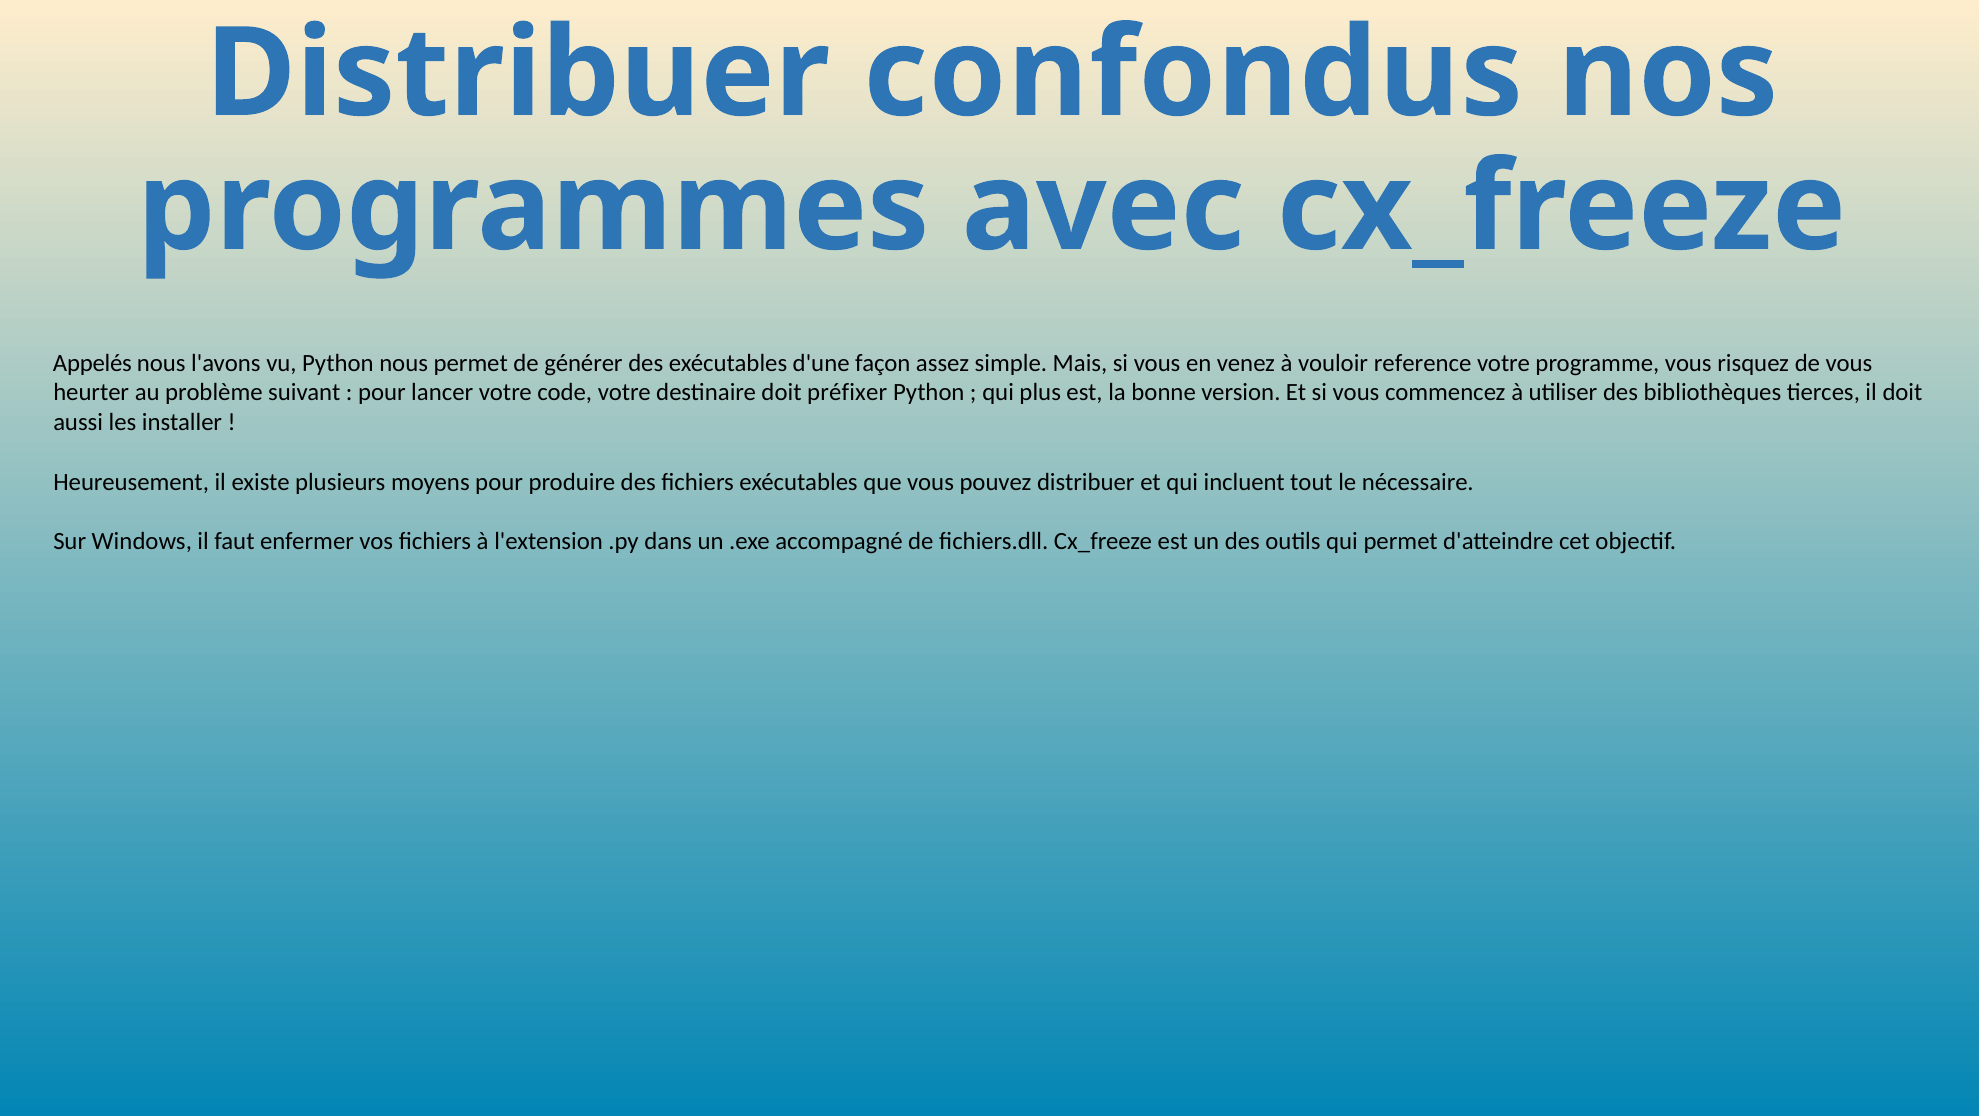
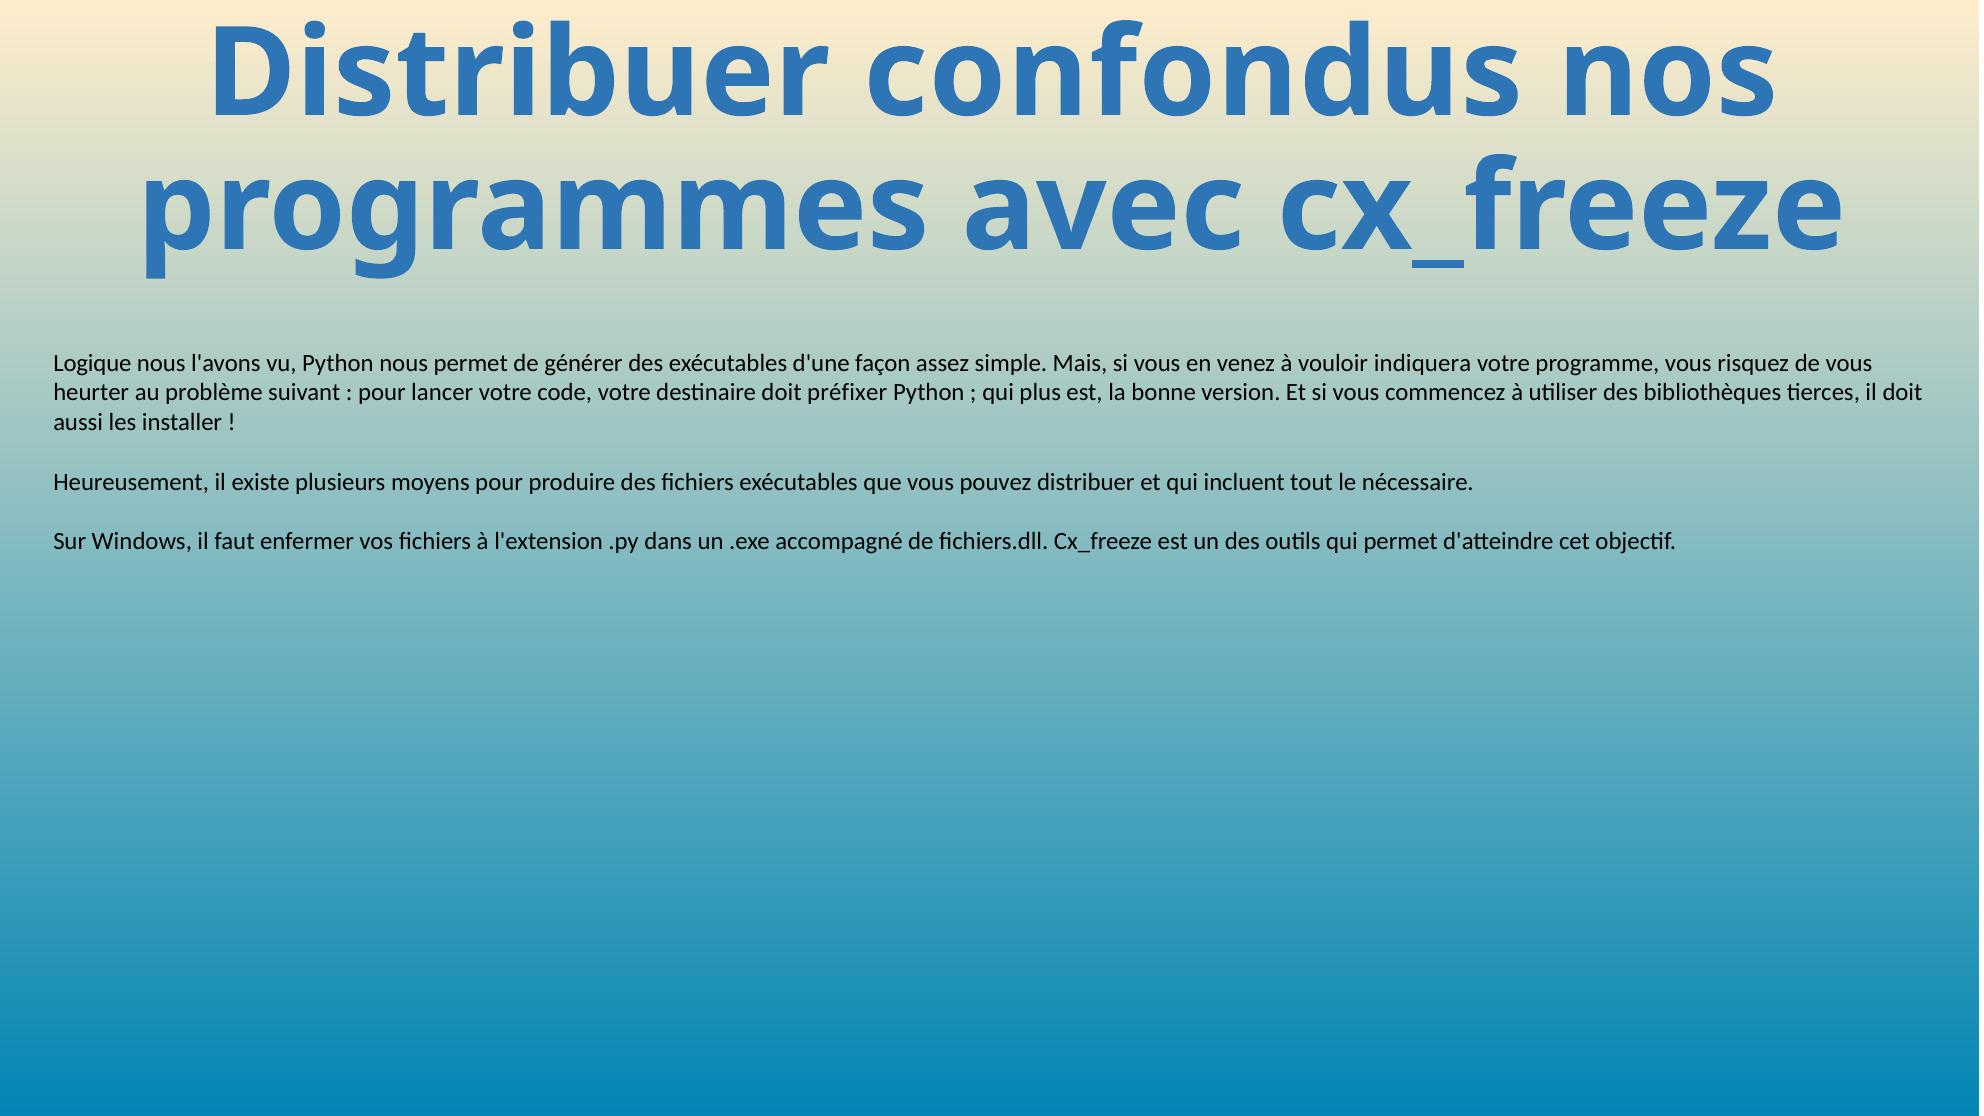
Appelés: Appelés -> Logique
reference: reference -> indiquera
